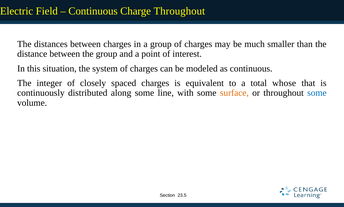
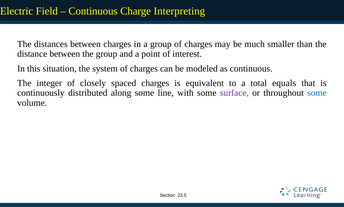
Charge Throughout: Throughout -> Interpreting
whose: whose -> equals
surface colour: orange -> purple
